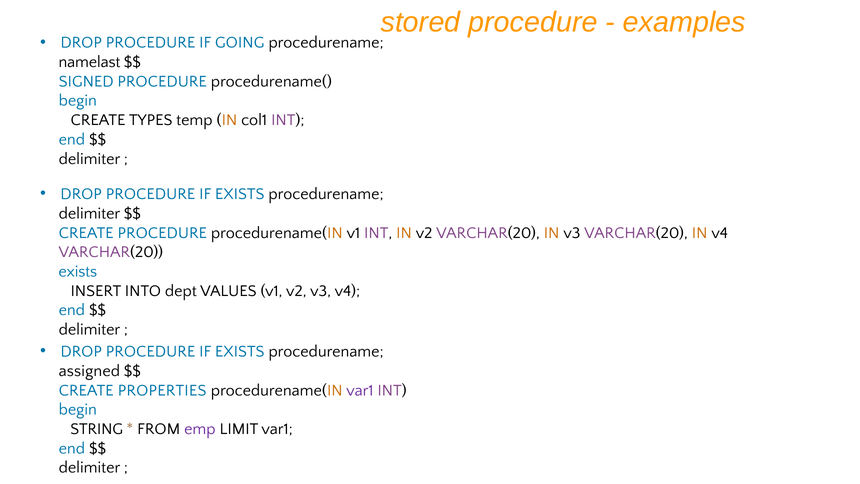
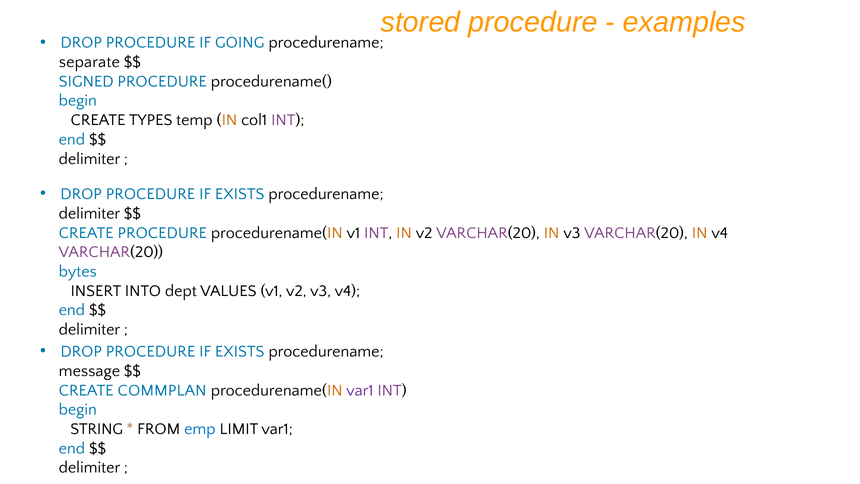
namelast: namelast -> separate
exists at (78, 271): exists -> bytes
assigned: assigned -> message
PROPERTIES: PROPERTIES -> COMMPLAN
emp colour: purple -> blue
